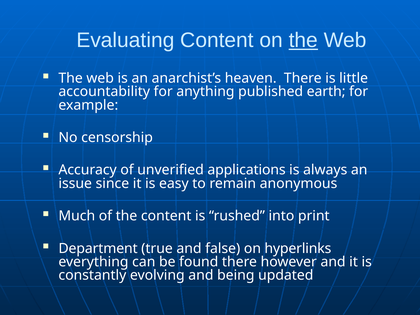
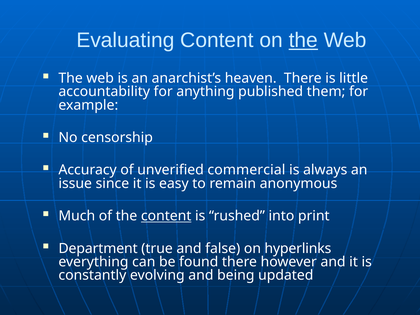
earth: earth -> them
applications: applications -> commercial
content at (166, 216) underline: none -> present
